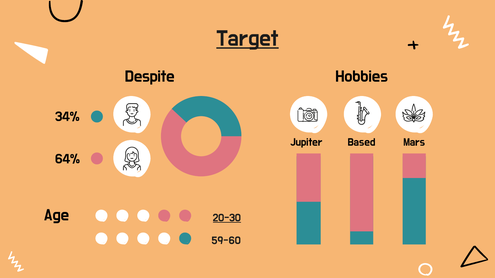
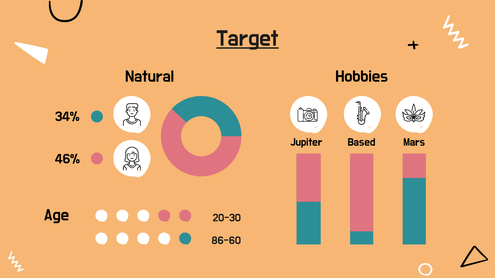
Despite: Despite -> Natural
64%: 64% -> 46%
20-30 underline: present -> none
59-60: 59-60 -> 86-60
